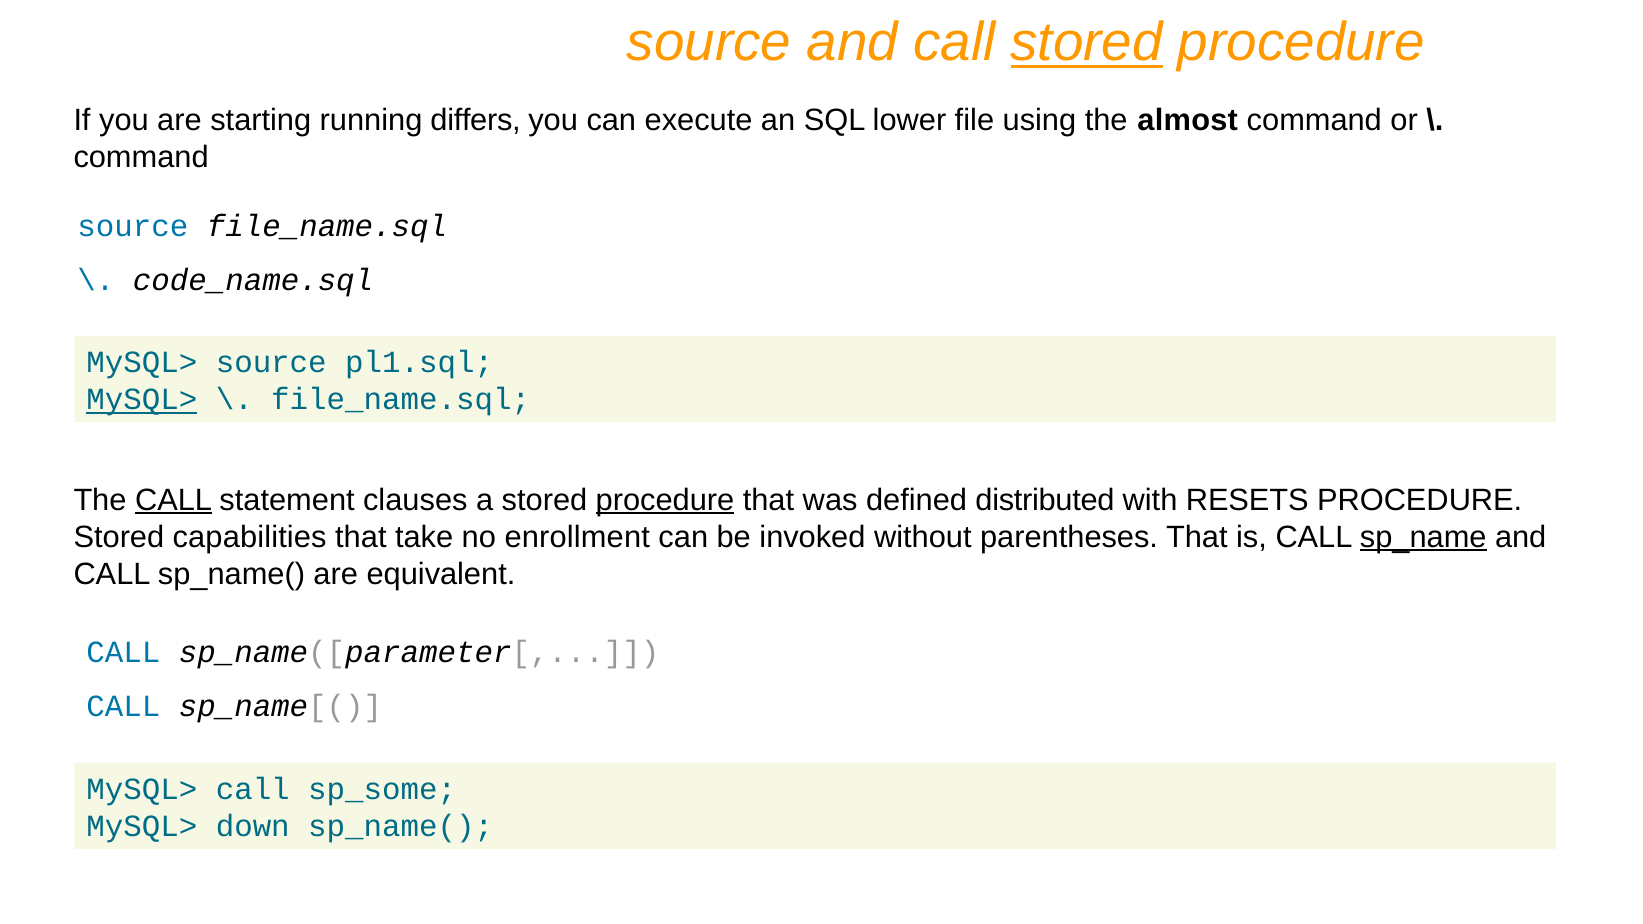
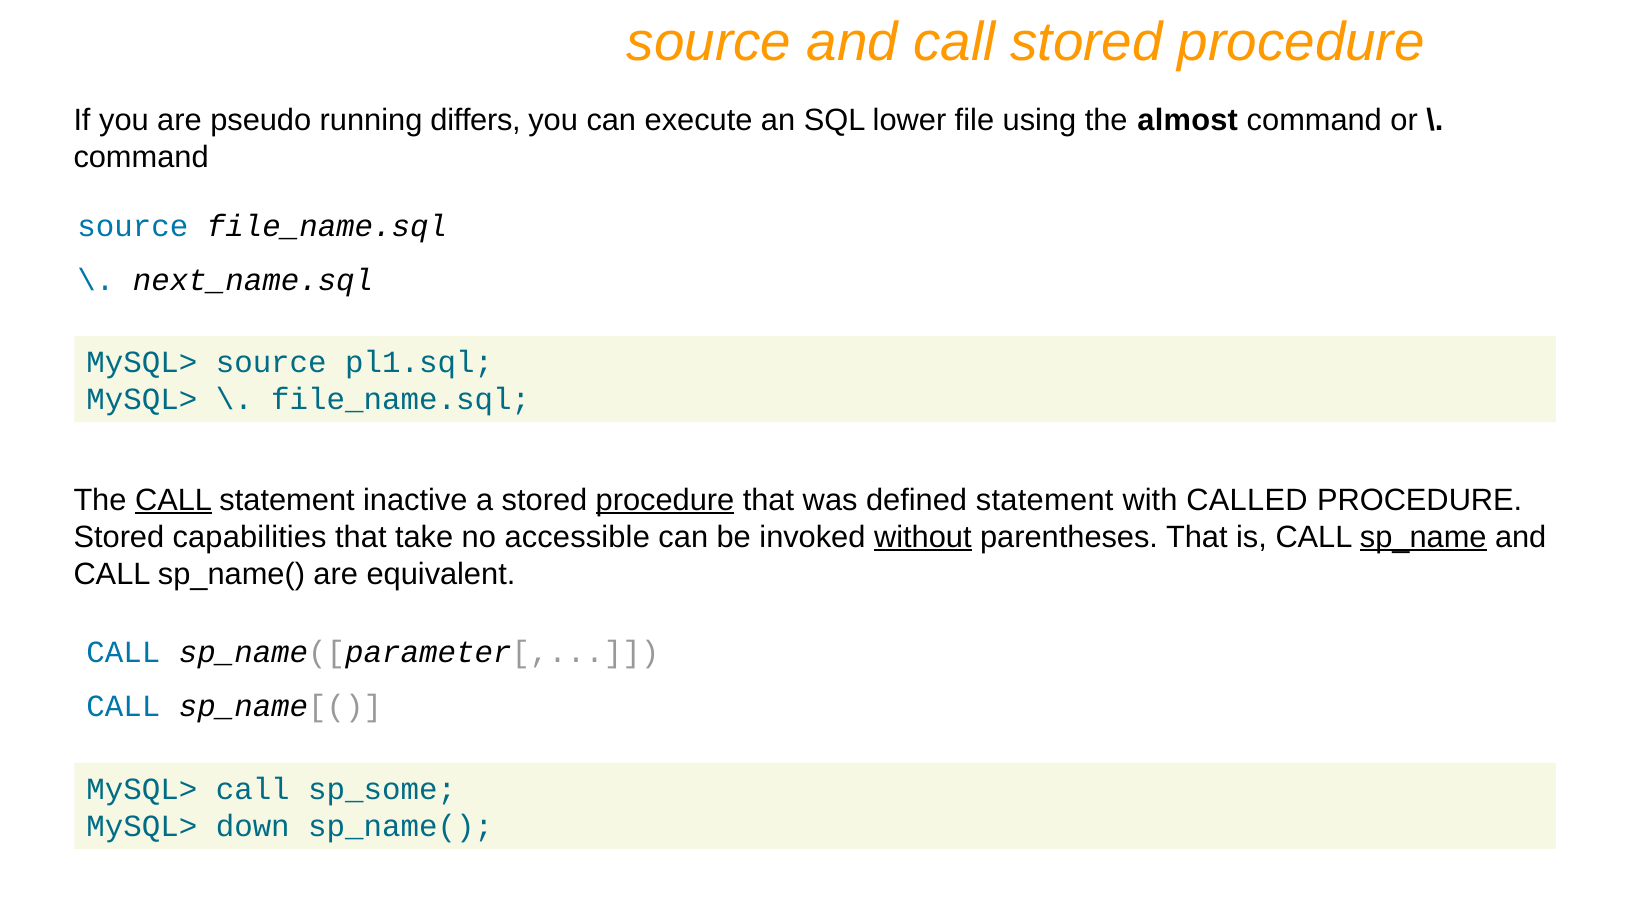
stored at (1087, 43) underline: present -> none
starting: starting -> pseudo
code_name.sql: code_name.sql -> next_name.sql
MySQL> at (142, 400) underline: present -> none
clauses: clauses -> inactive
defined distributed: distributed -> statement
RESETS: RESETS -> CALLED
enrollment: enrollment -> accessible
without underline: none -> present
